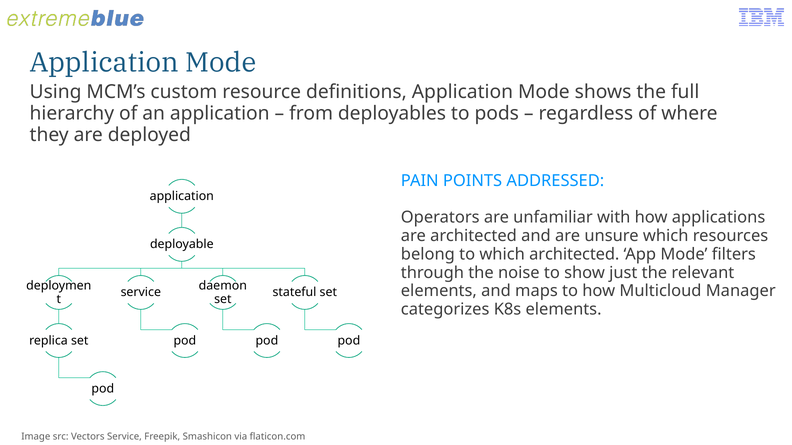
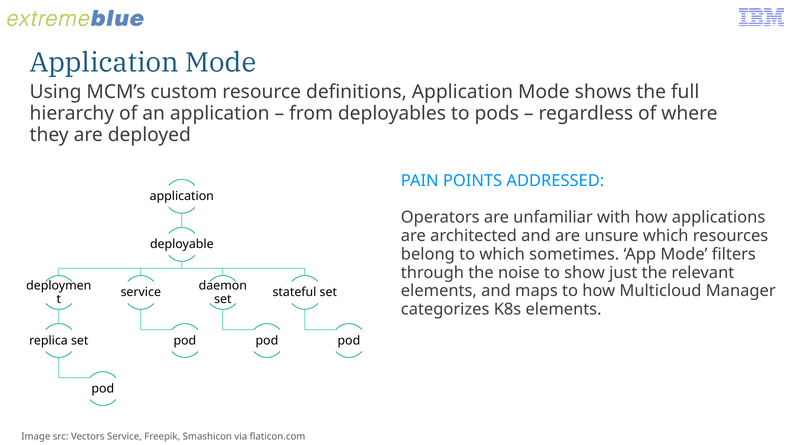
which architected: architected -> sometimes
